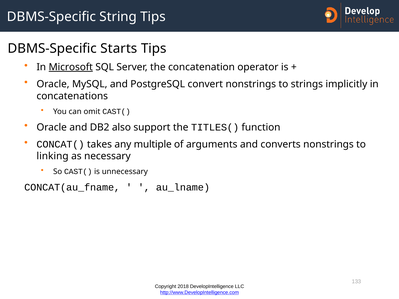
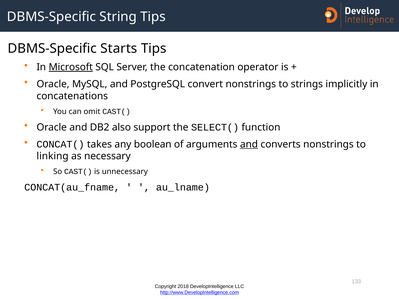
TITLES(: TITLES( -> SELECT(
multiple: multiple -> boolean
and at (249, 144) underline: none -> present
